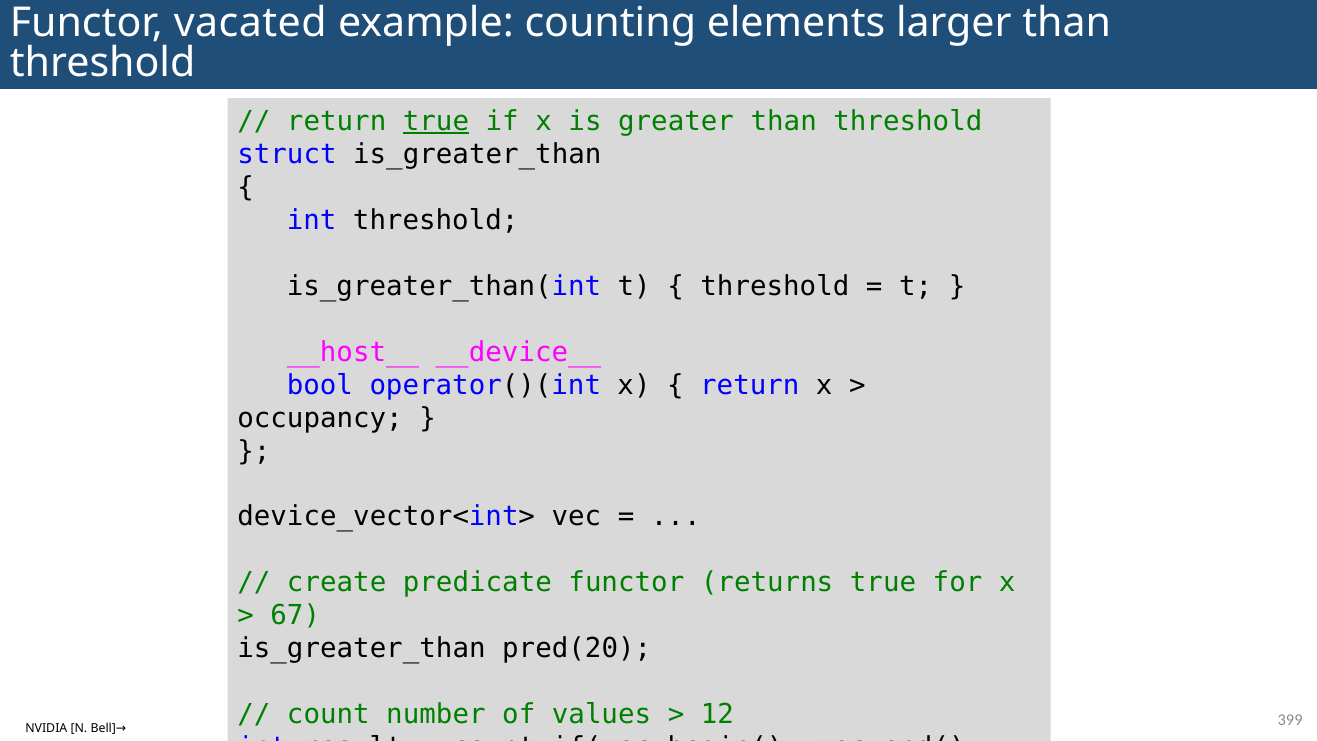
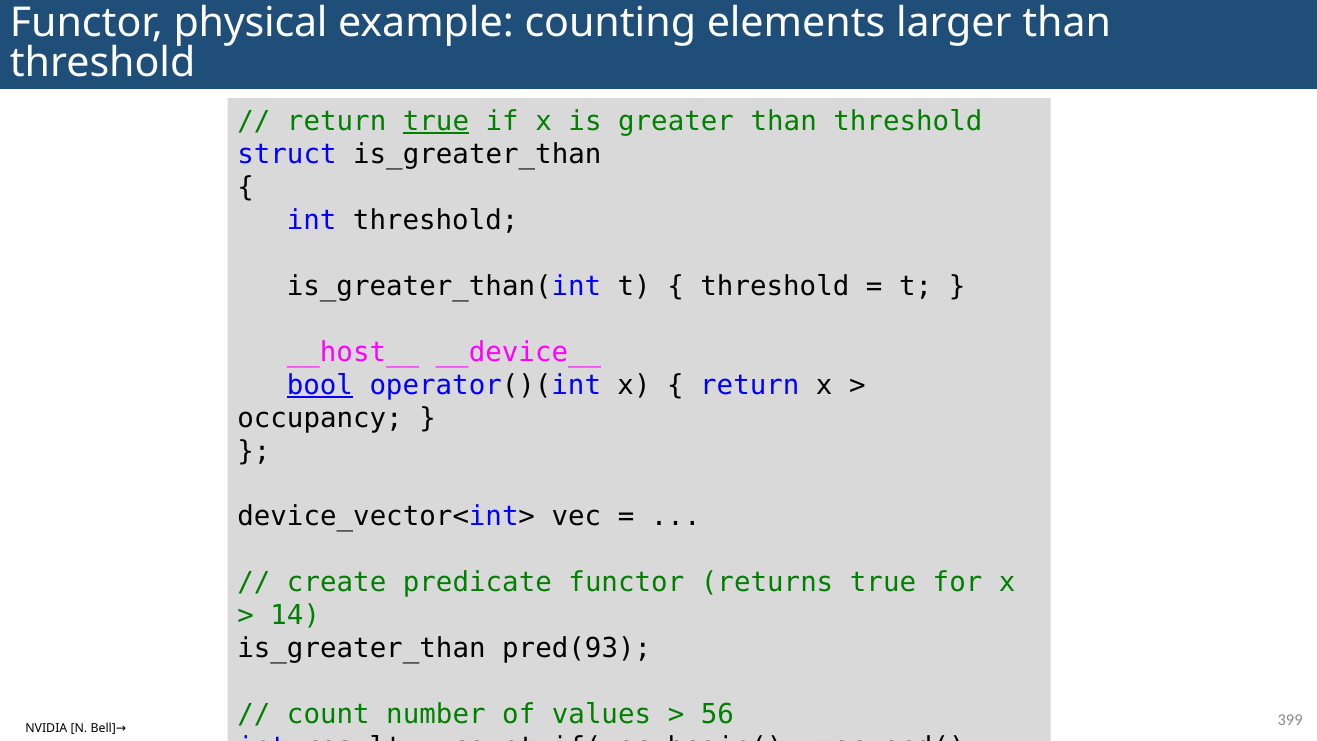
vacated: vacated -> physical
bool underline: none -> present
67: 67 -> 14
pred(20: pred(20 -> pred(93
12: 12 -> 56
